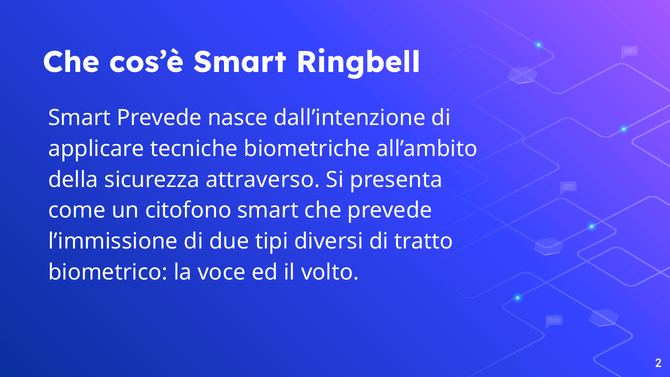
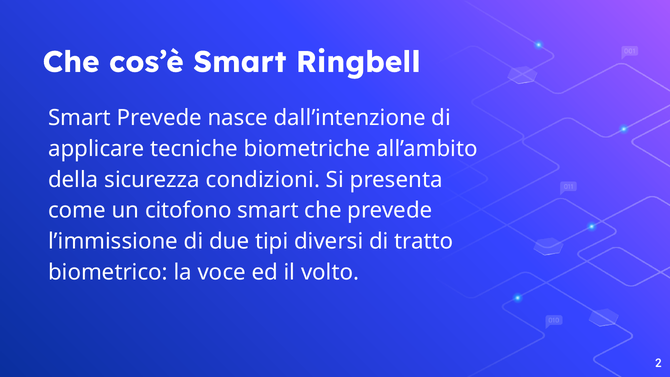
attraverso: attraverso -> condizioni
